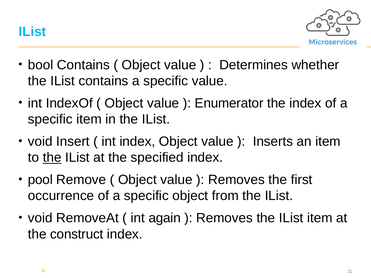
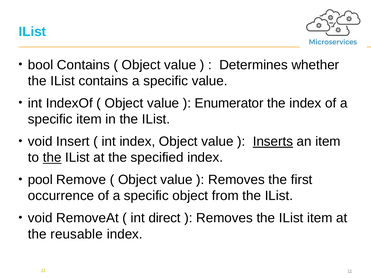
Inserts underline: none -> present
again: again -> direct
construct: construct -> reusable
